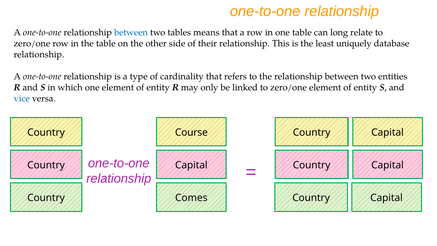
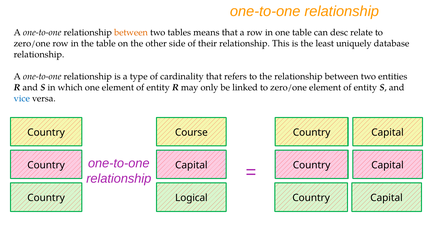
between at (131, 33) colour: blue -> orange
long: long -> desc
Comes: Comes -> Logical
